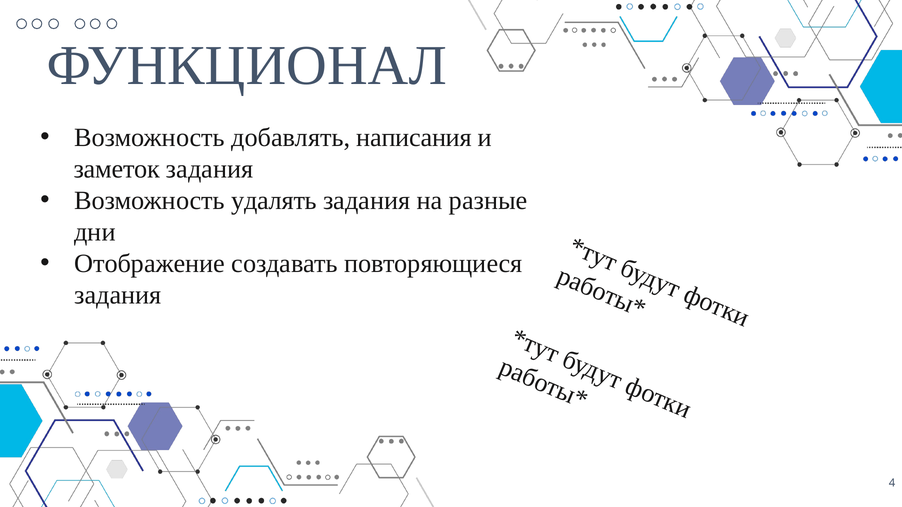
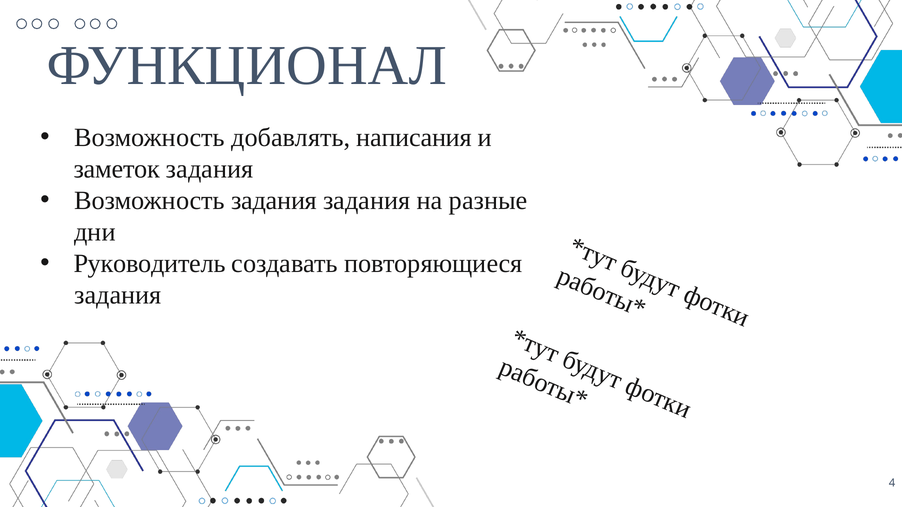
Возможность удалять: удалять -> задания
Отображение: Отображение -> Руководитель
